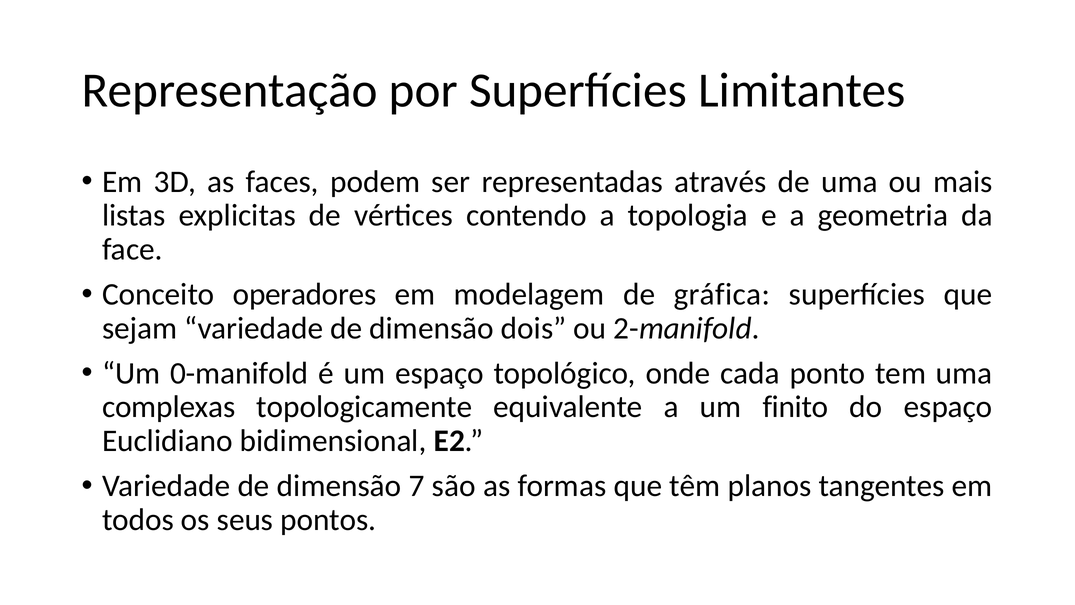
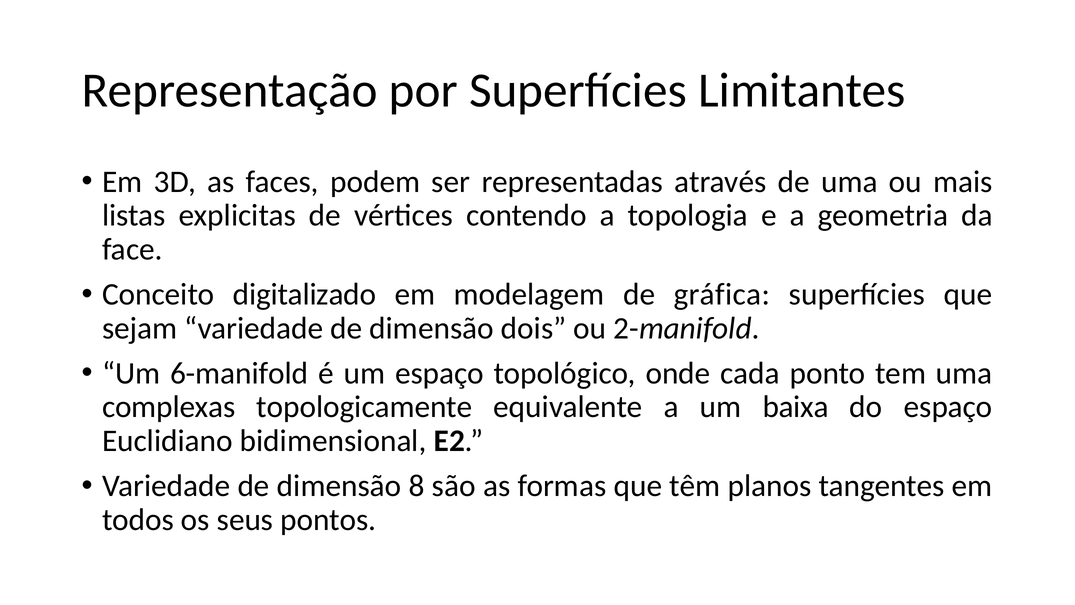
operadores: operadores -> digitalizado
0-manifold: 0-manifold -> 6-manifold
finito: finito -> baixa
7: 7 -> 8
